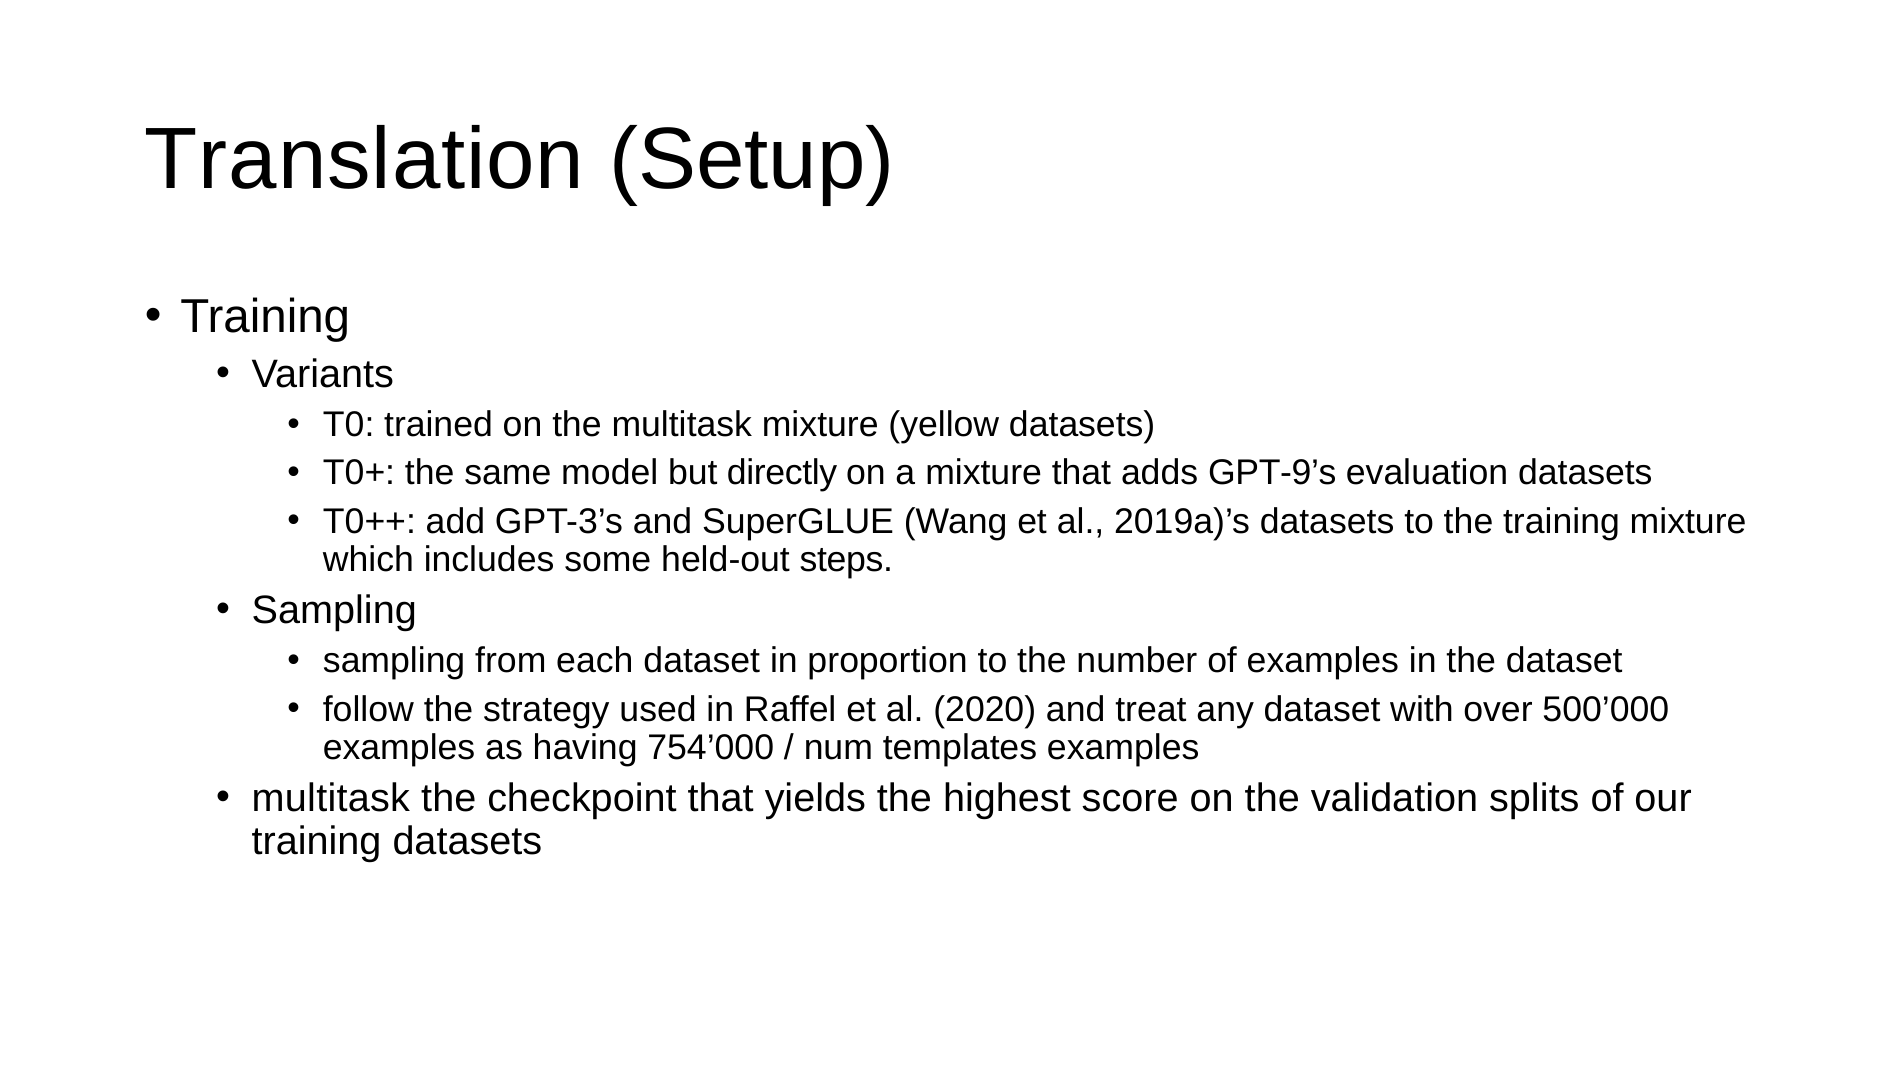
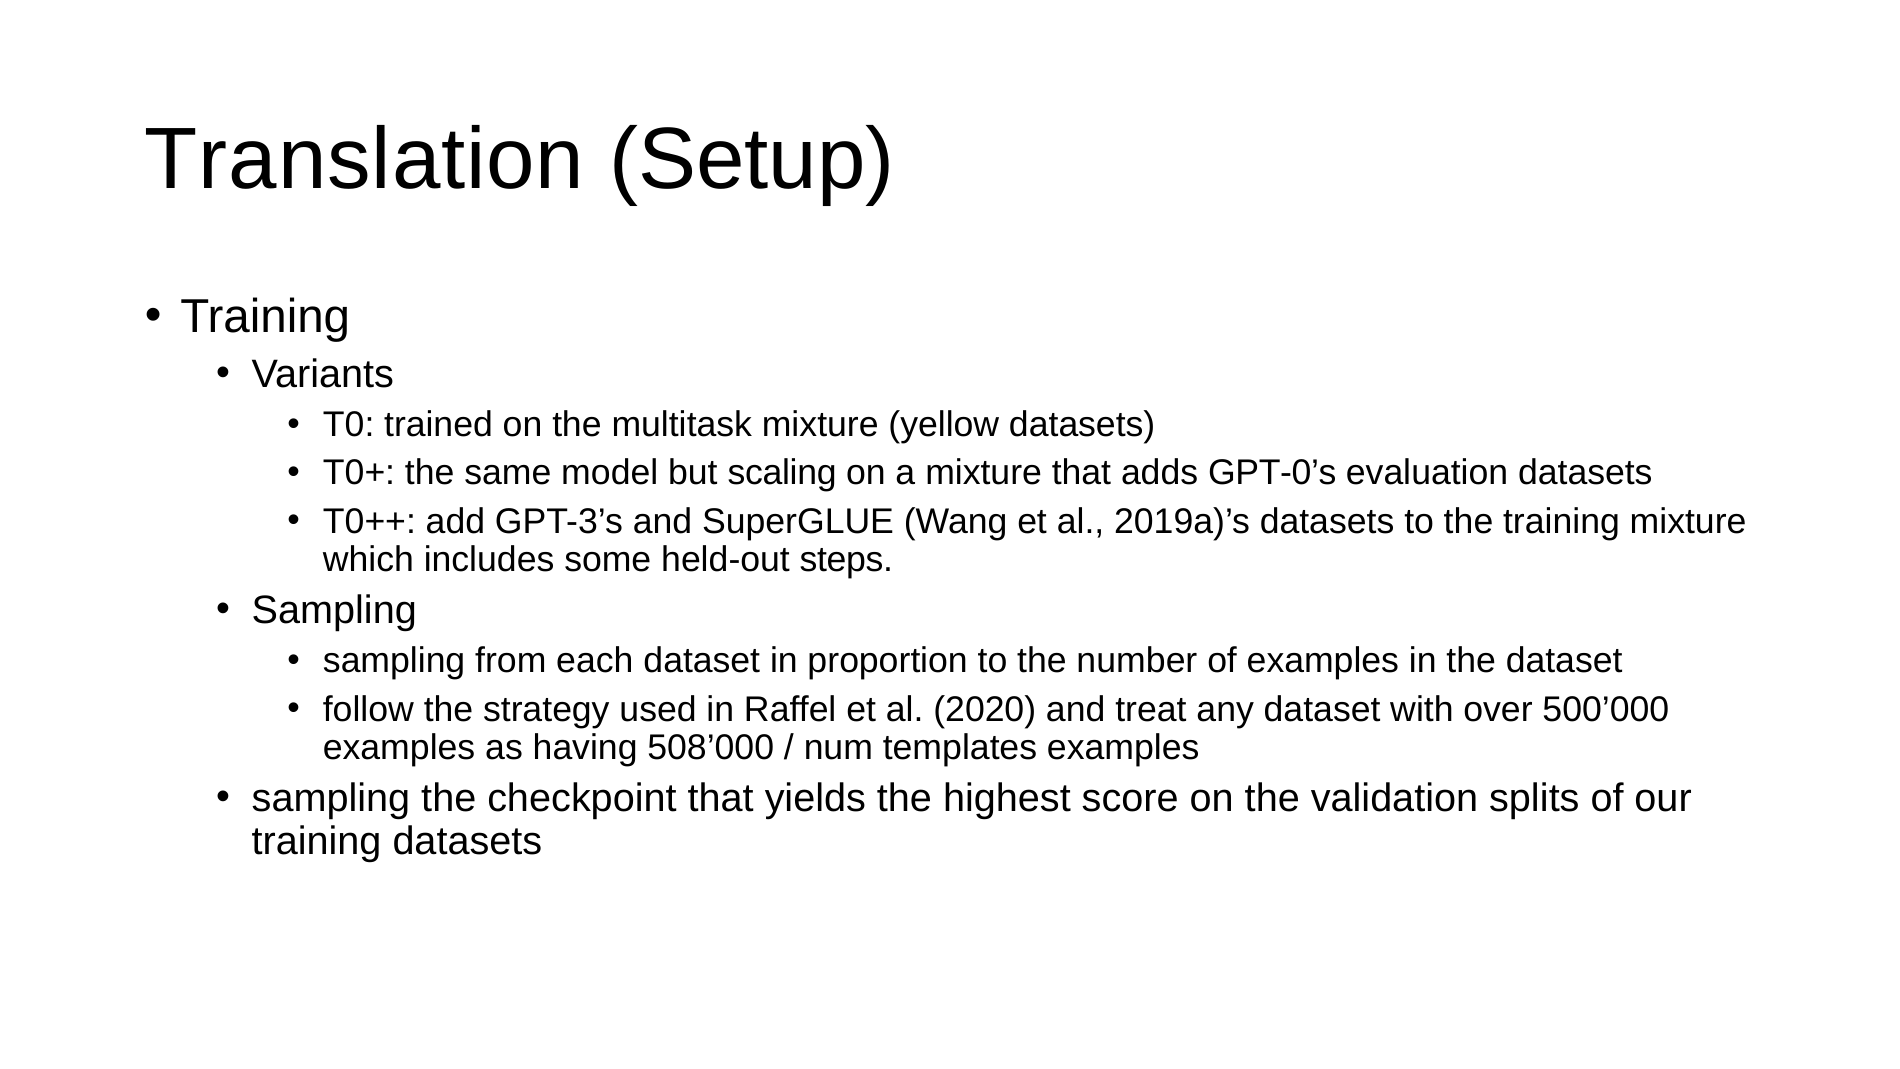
directly: directly -> scaling
GPT-9’s: GPT-9’s -> GPT-0’s
754’000: 754’000 -> 508’000
multitask at (331, 798): multitask -> sampling
